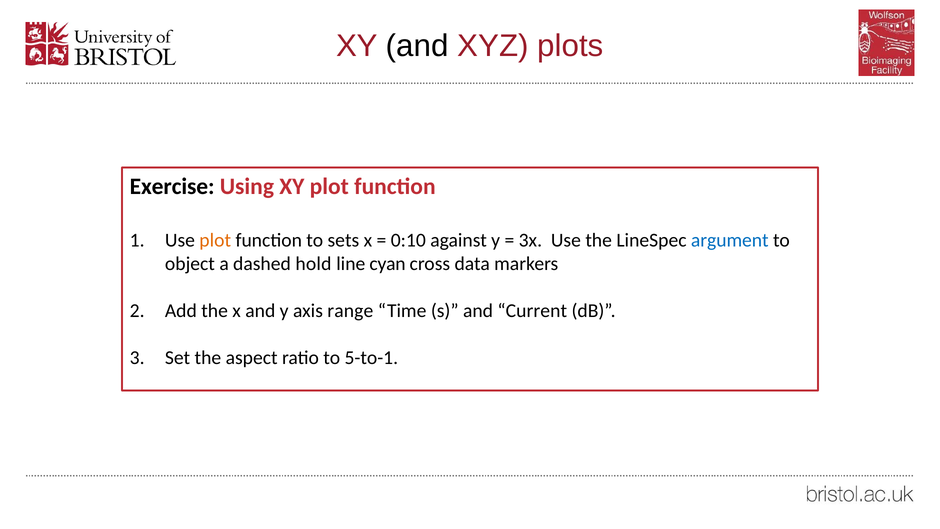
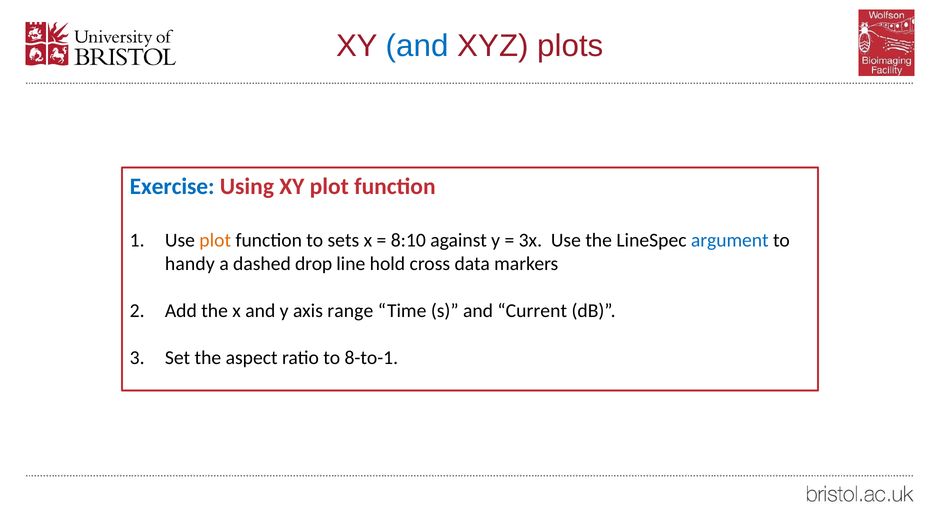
and at (417, 46) colour: black -> blue
Exercise colour: black -> blue
0:10: 0:10 -> 8:10
object: object -> handy
hold: hold -> drop
cyan: cyan -> hold
5-to-1: 5-to-1 -> 8-to-1
